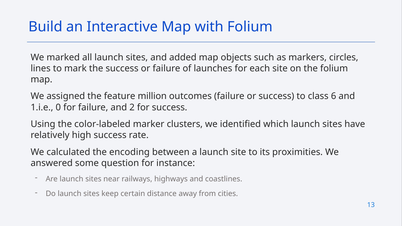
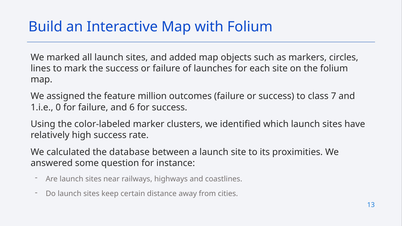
6: 6 -> 7
2: 2 -> 6
encoding: encoding -> database
